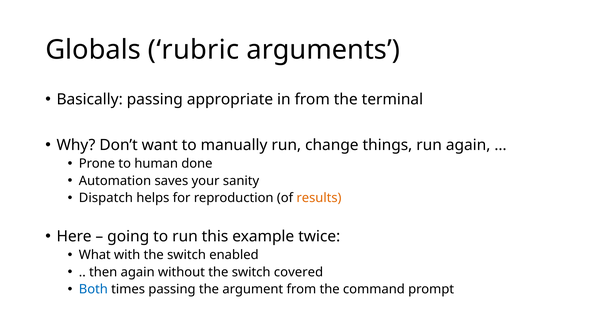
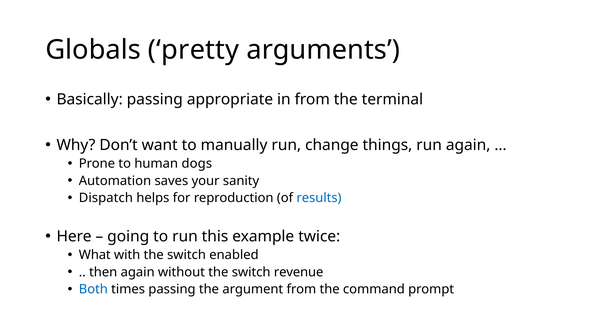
rubric: rubric -> pretty
done: done -> dogs
results colour: orange -> blue
covered: covered -> revenue
